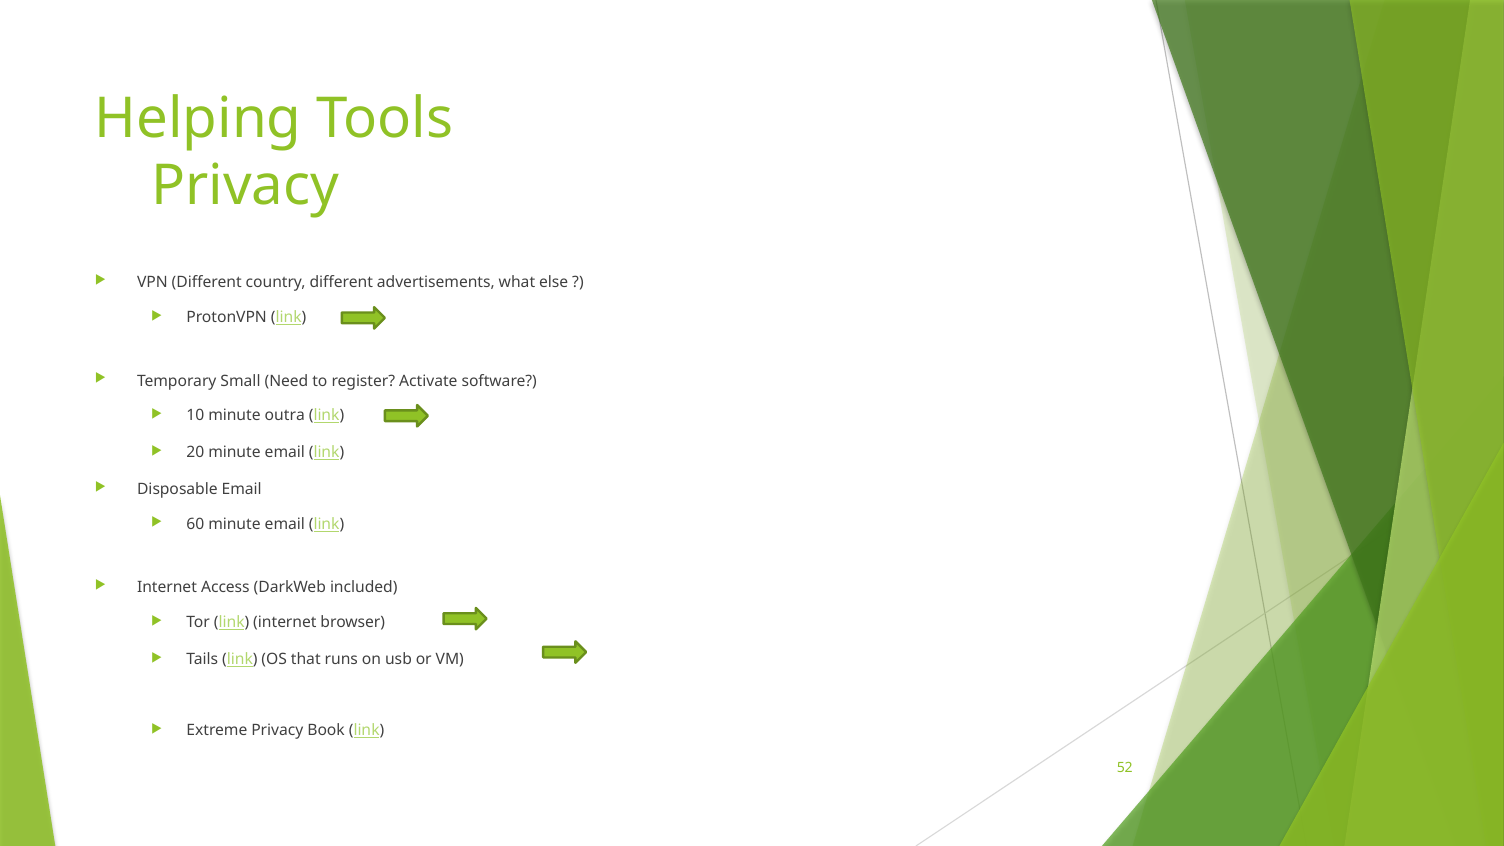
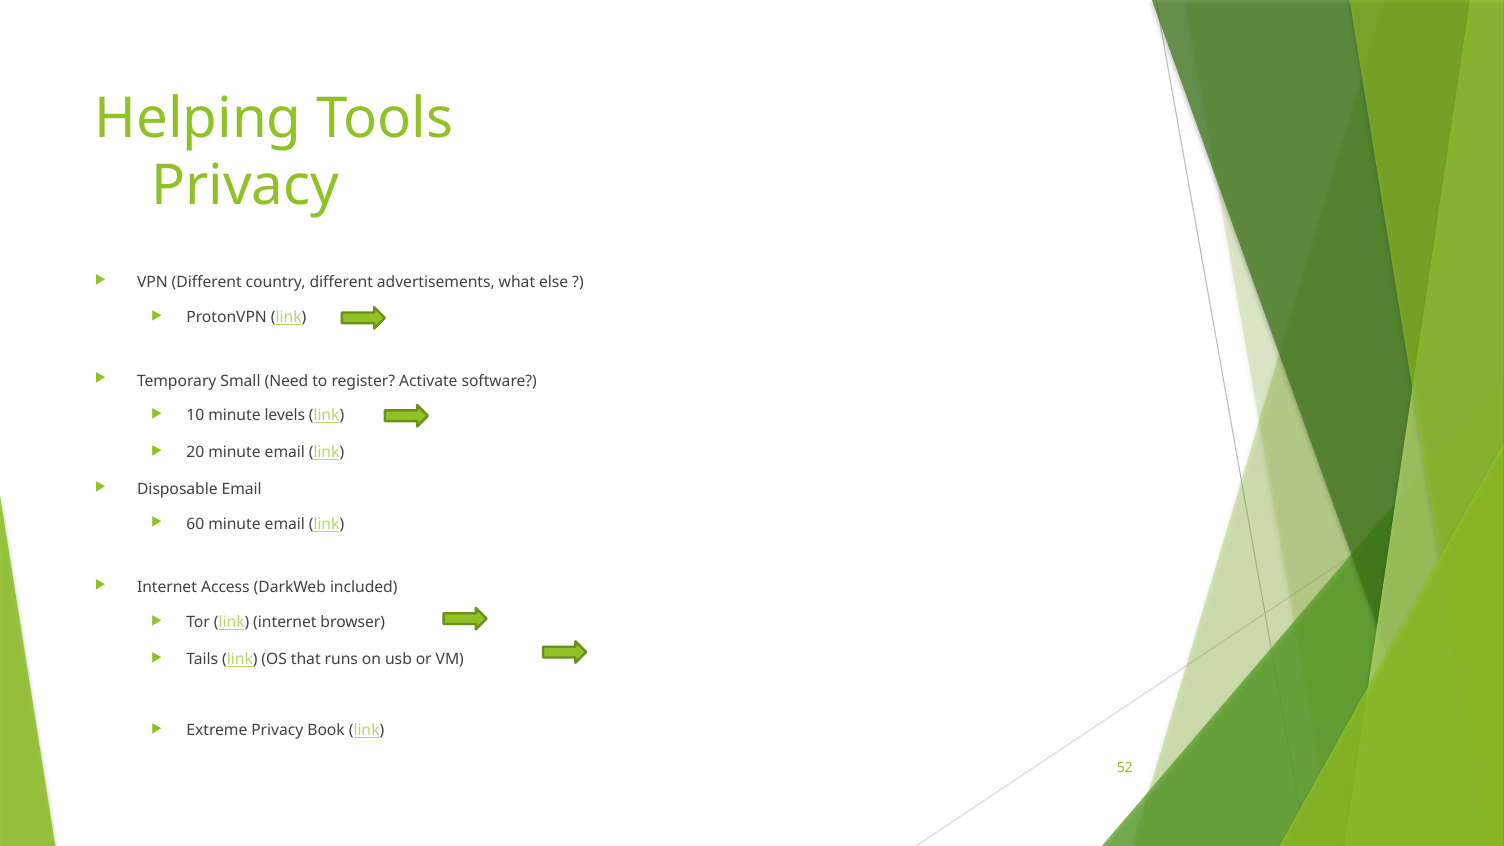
outra: outra -> levels
